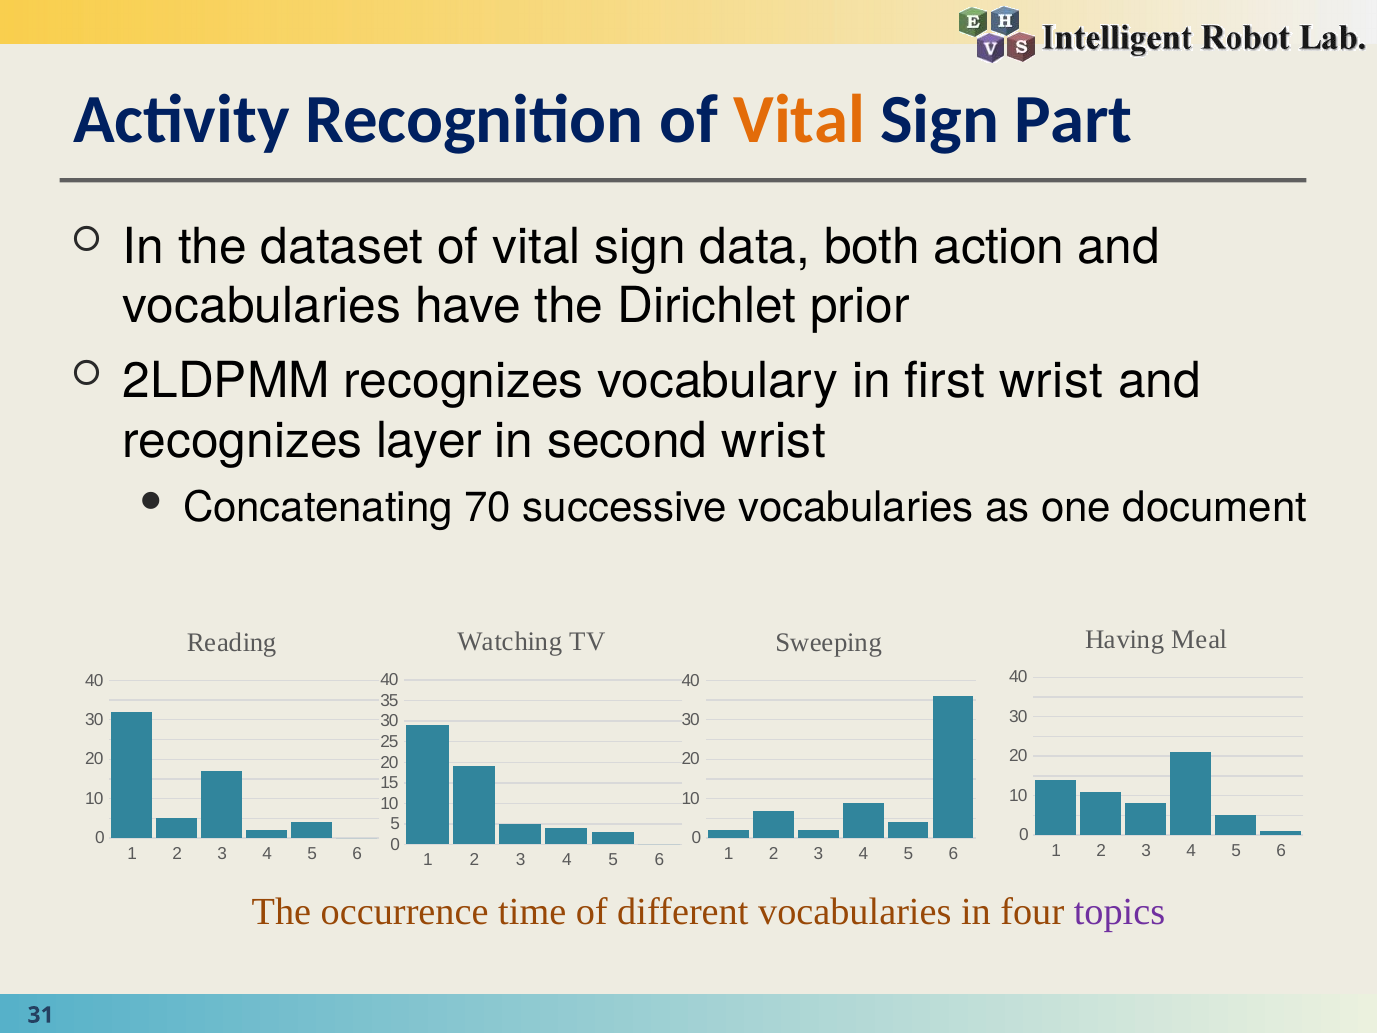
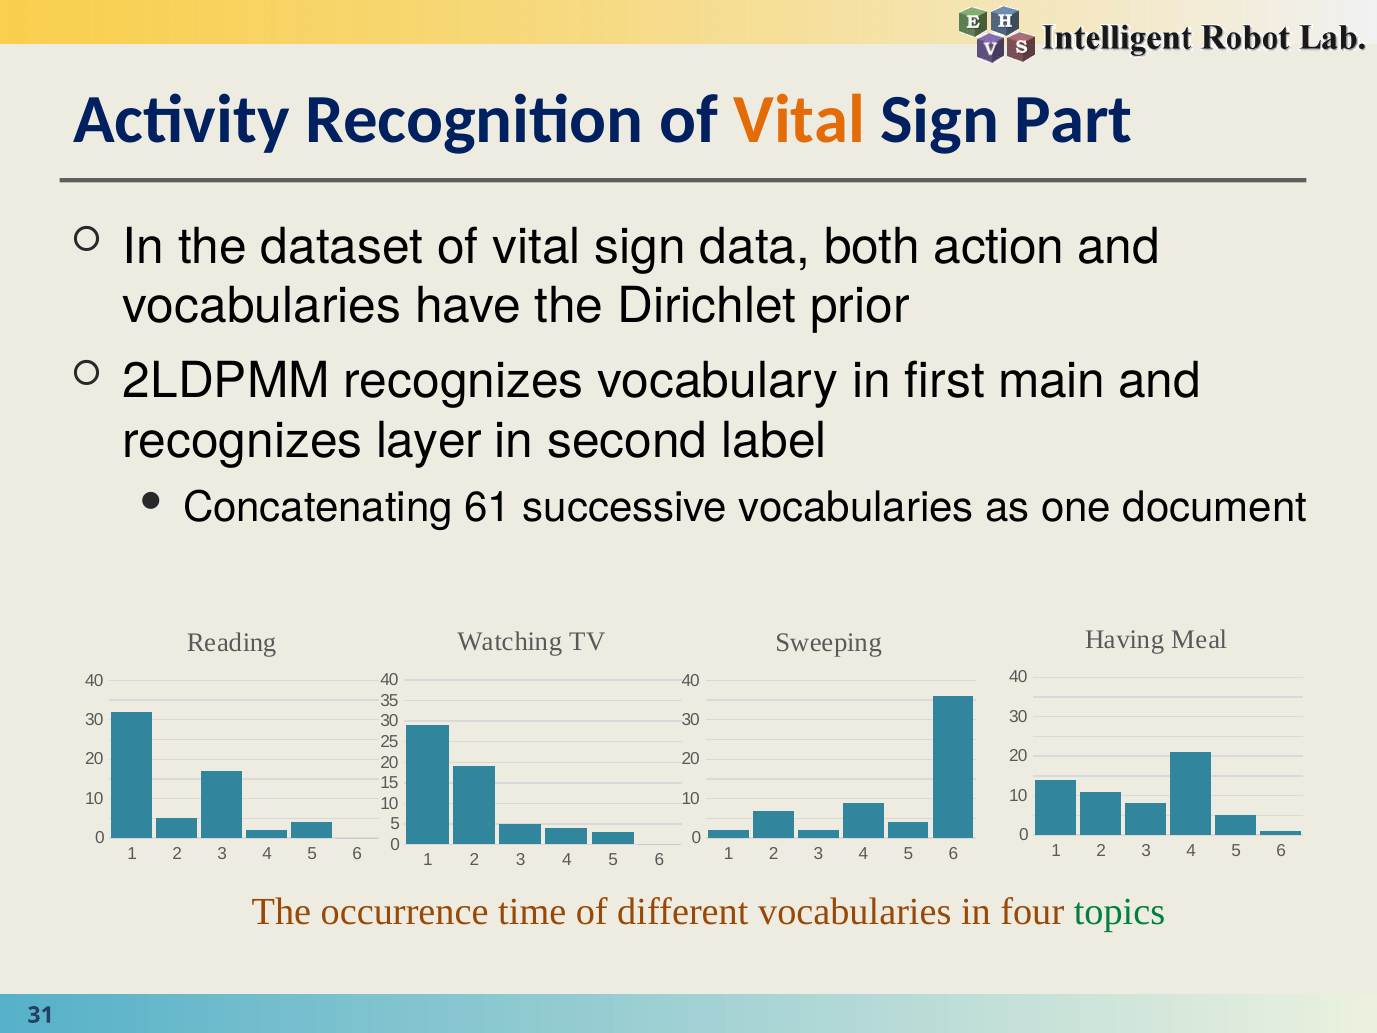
first wrist: wrist -> main
second wrist: wrist -> label
70: 70 -> 61
topics colour: purple -> green
